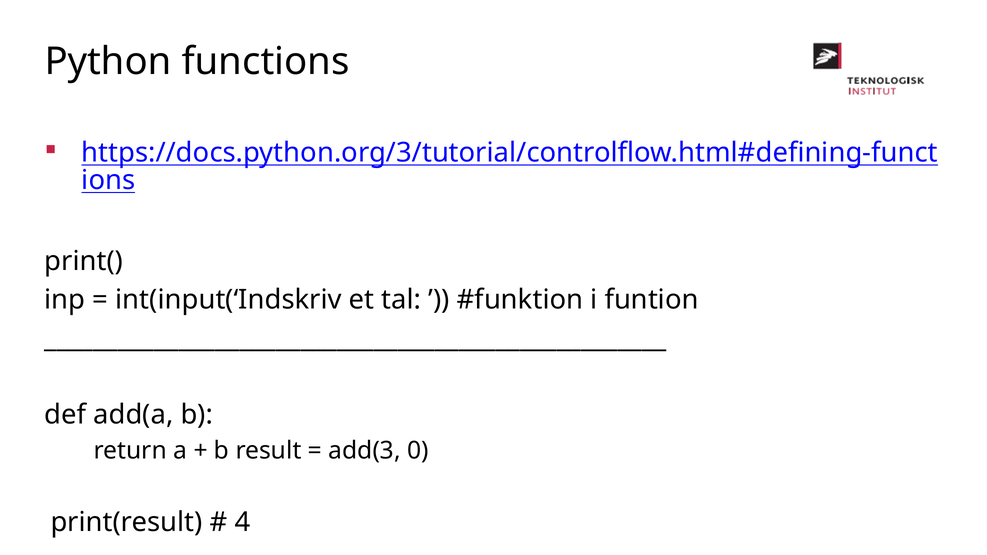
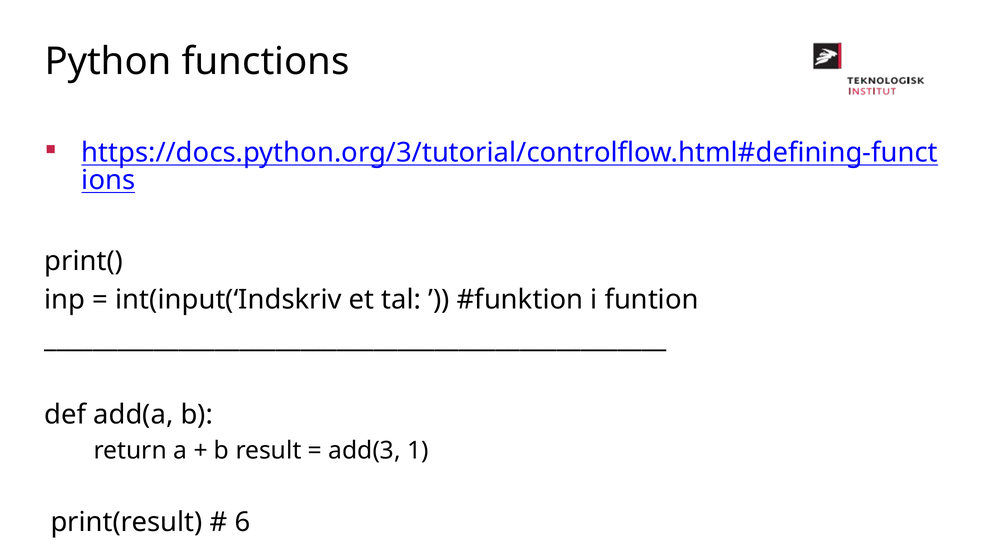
0: 0 -> 1
4: 4 -> 6
